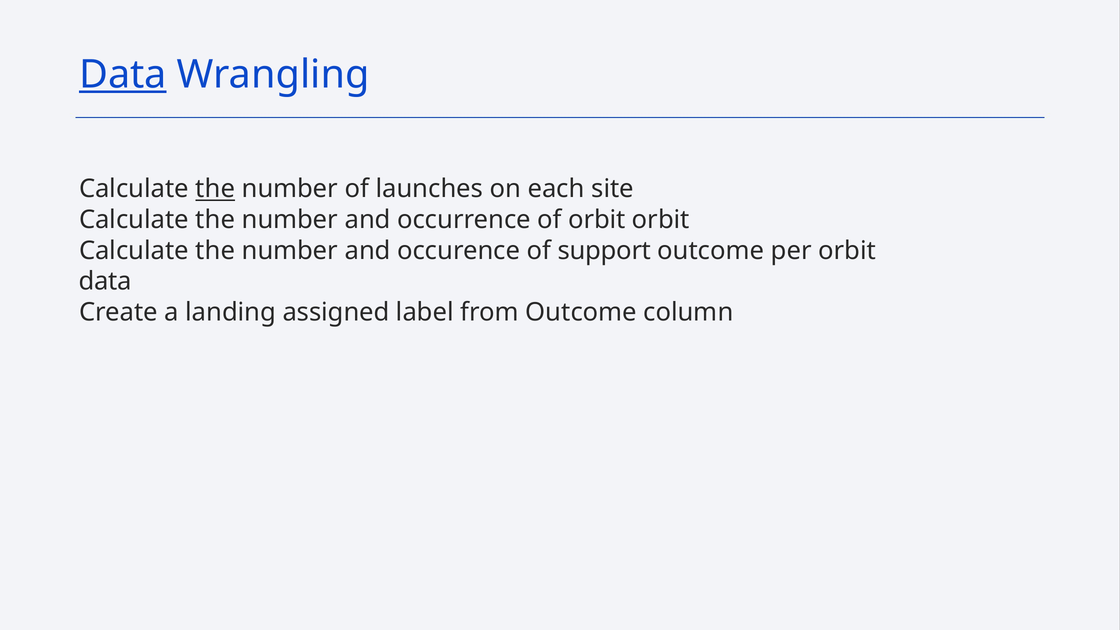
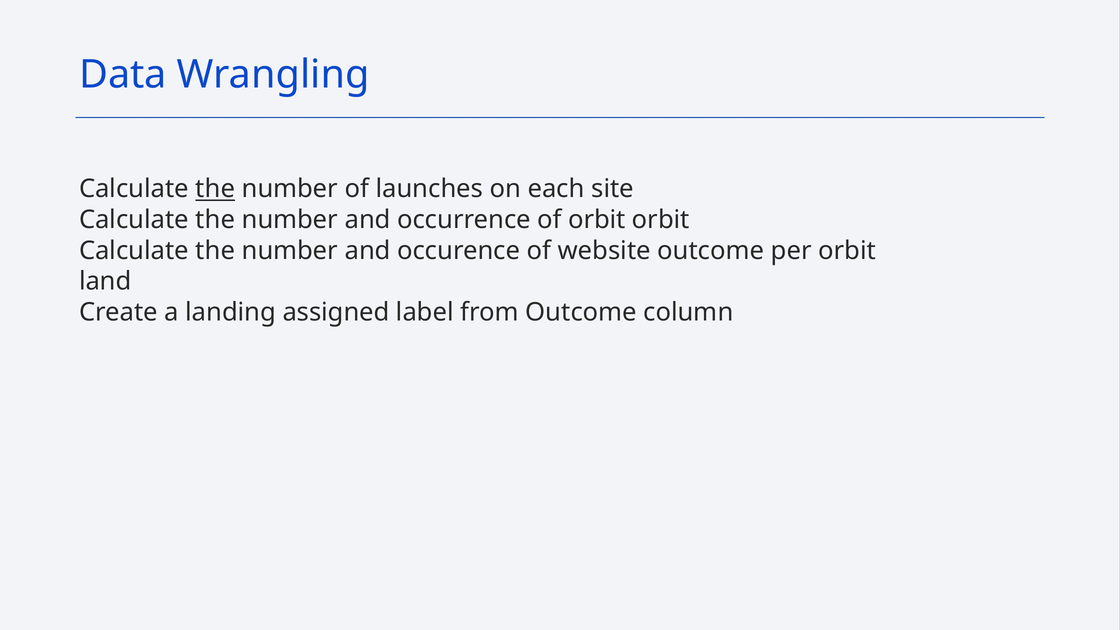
Data at (123, 75) underline: present -> none
support: support -> website
data at (105, 281): data -> land
